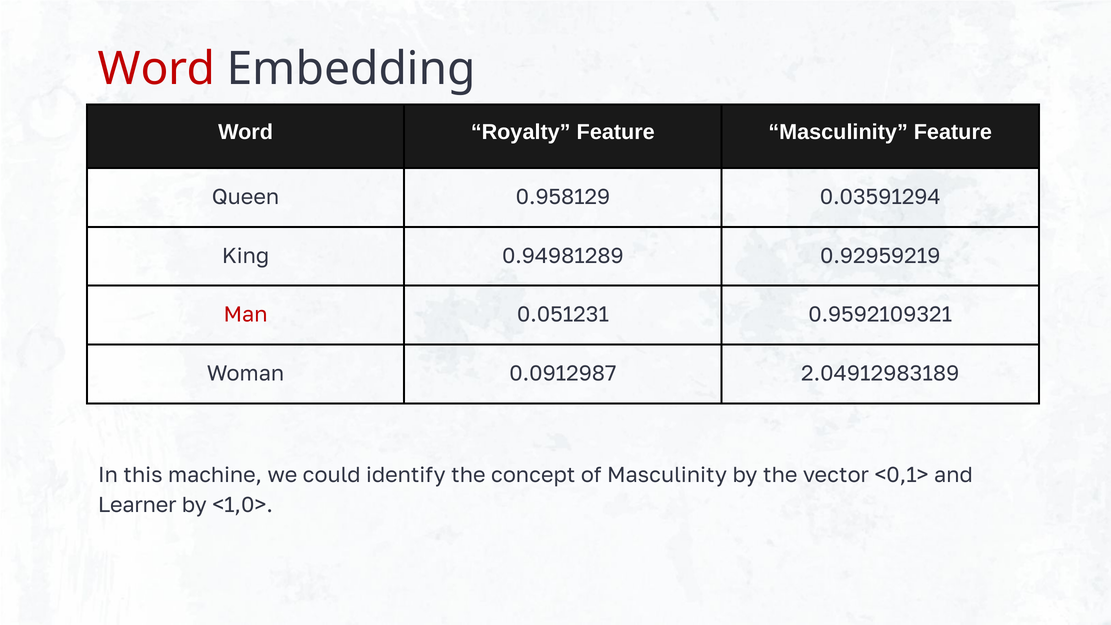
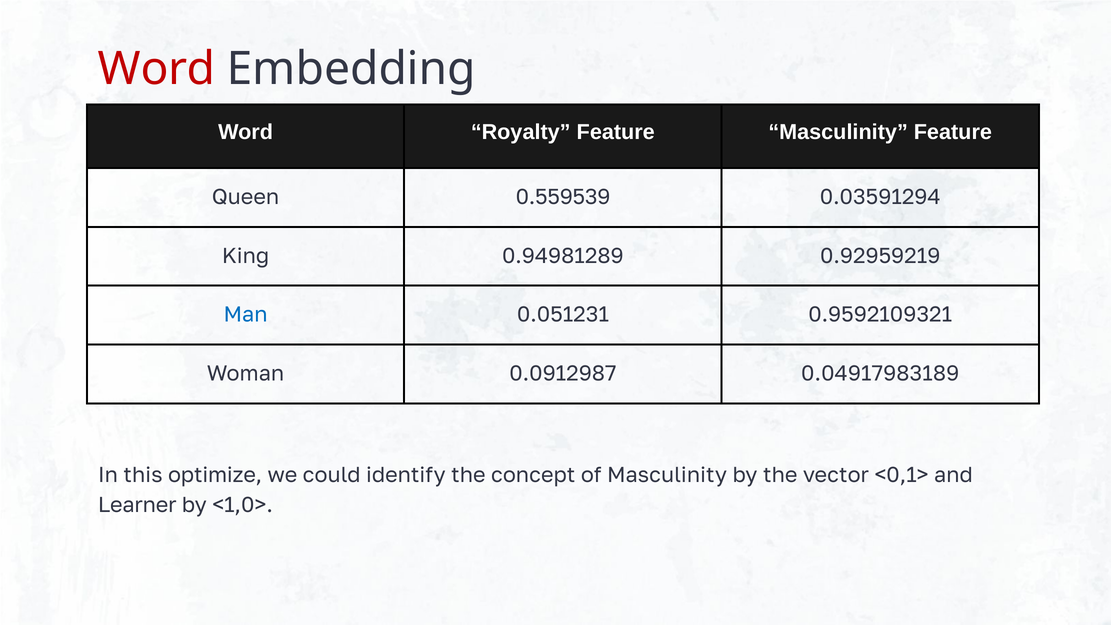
0.958129: 0.958129 -> 0.559539
Man colour: red -> blue
2.04912983189: 2.04912983189 -> 0.04917983189
machine: machine -> optimize
